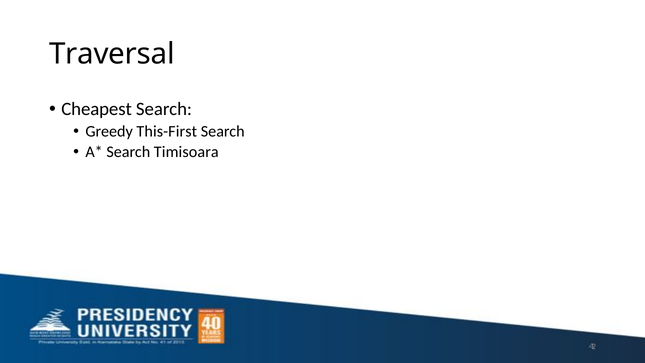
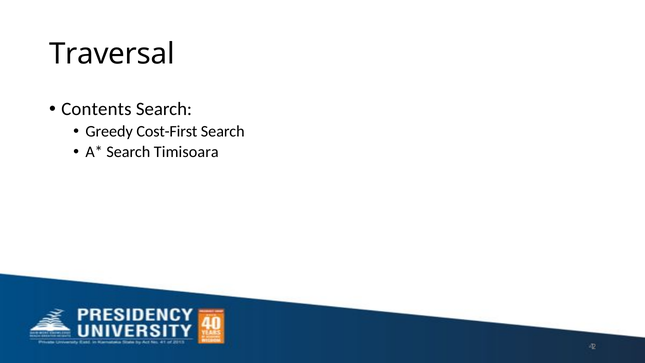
Cheapest: Cheapest -> Contents
This-First: This-First -> Cost-First
